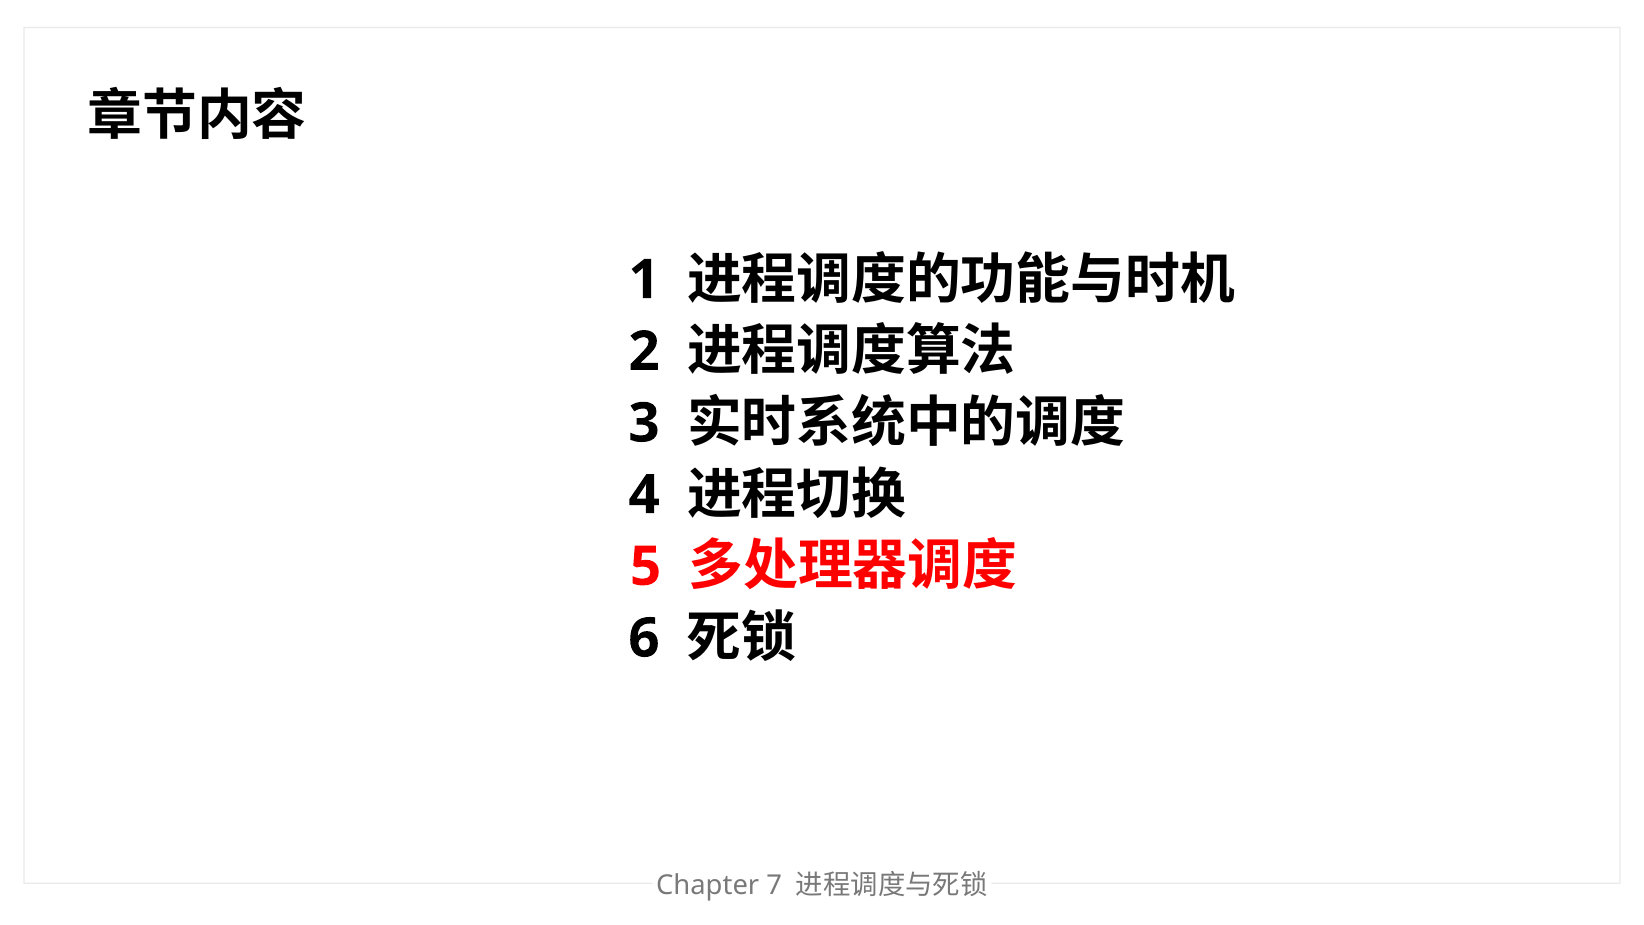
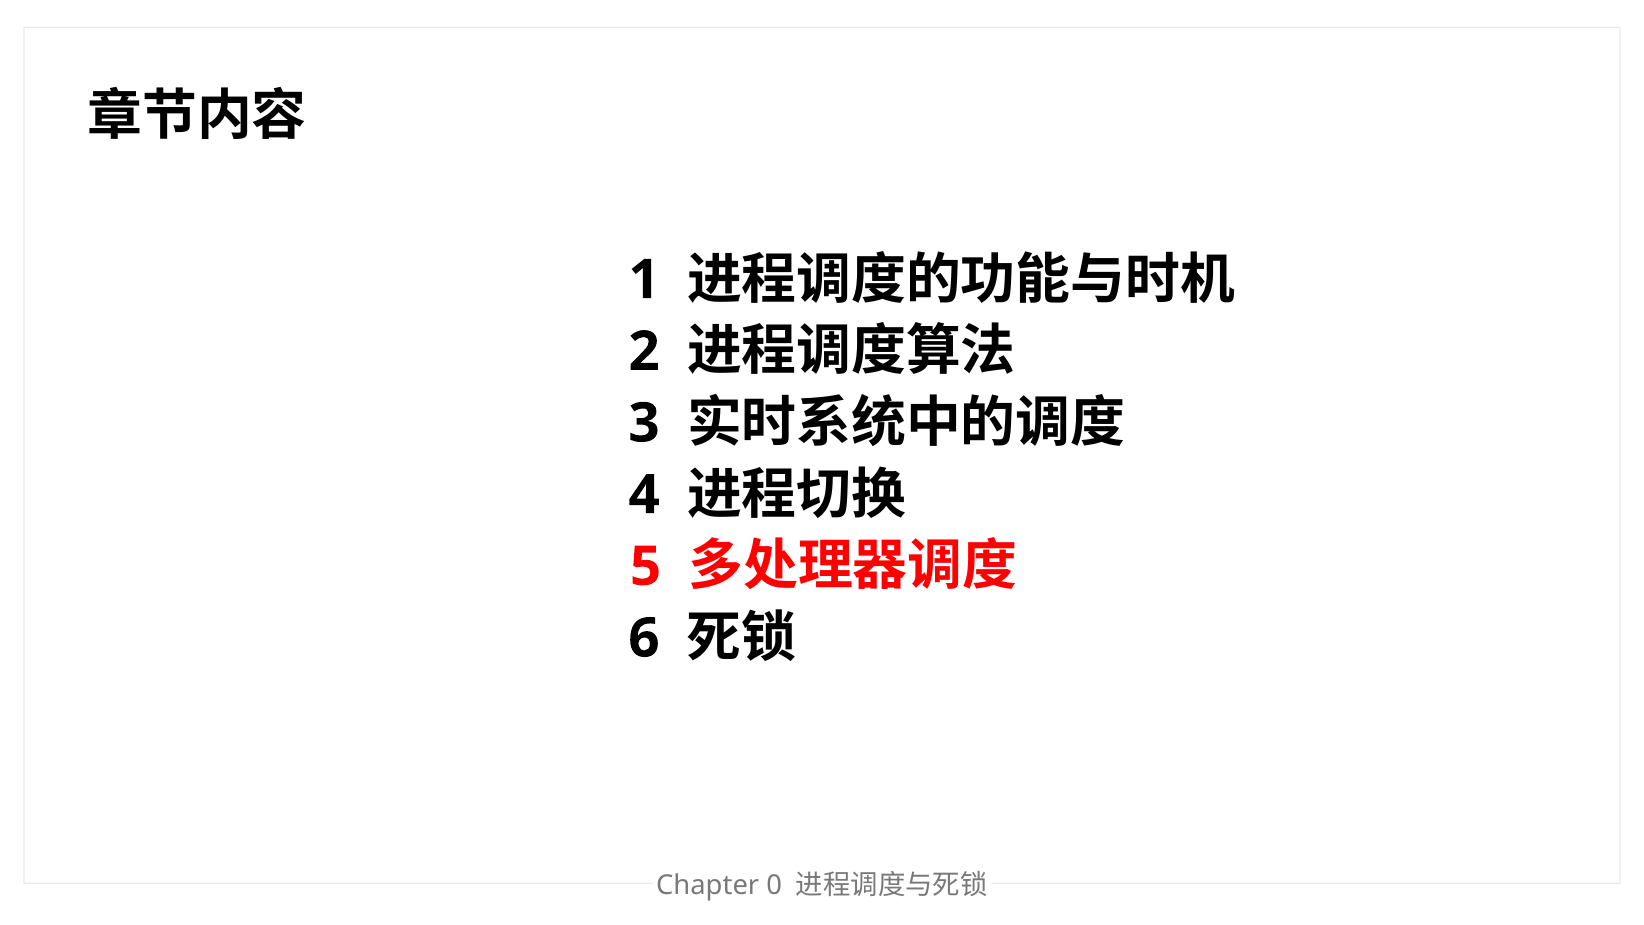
7: 7 -> 0
